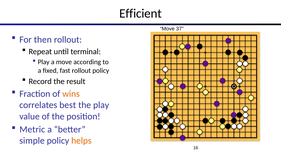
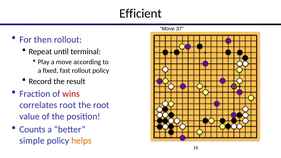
wins colour: orange -> red
correlates best: best -> root
the play: play -> root
Metric: Metric -> Counts
